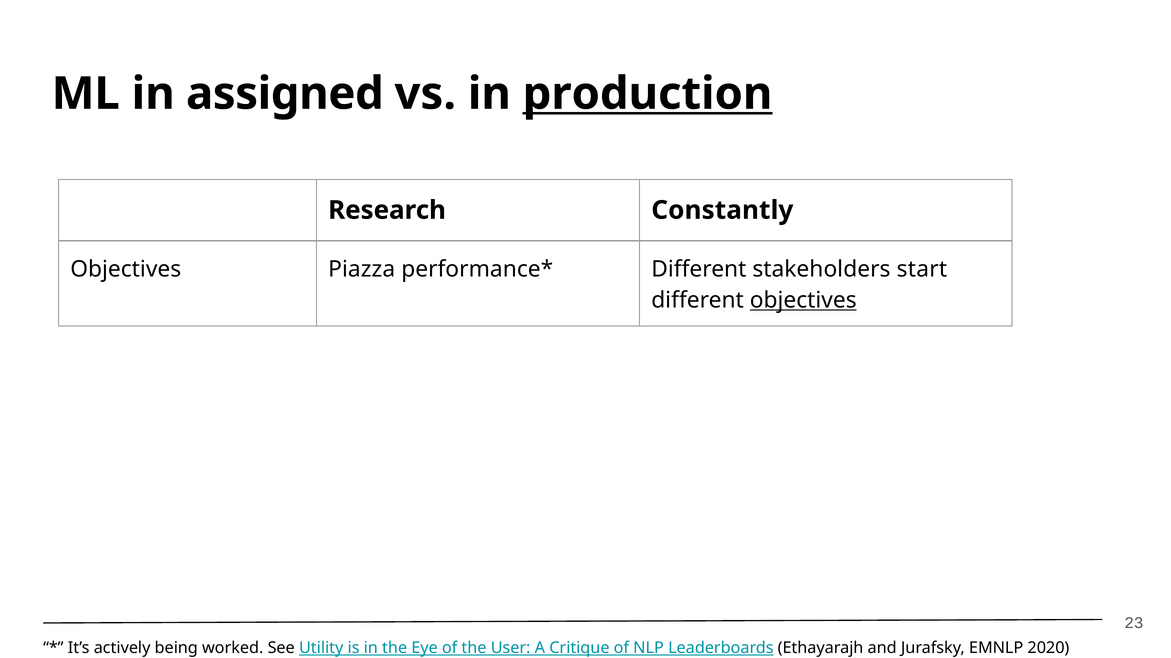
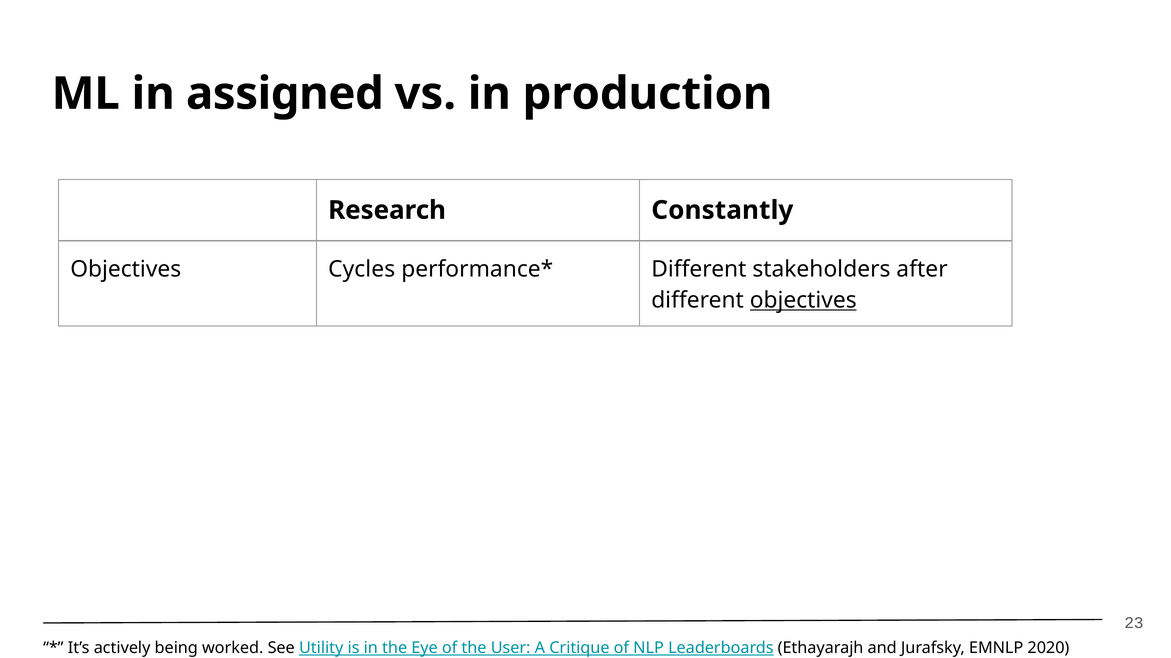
production underline: present -> none
Piazza: Piazza -> Cycles
start: start -> after
